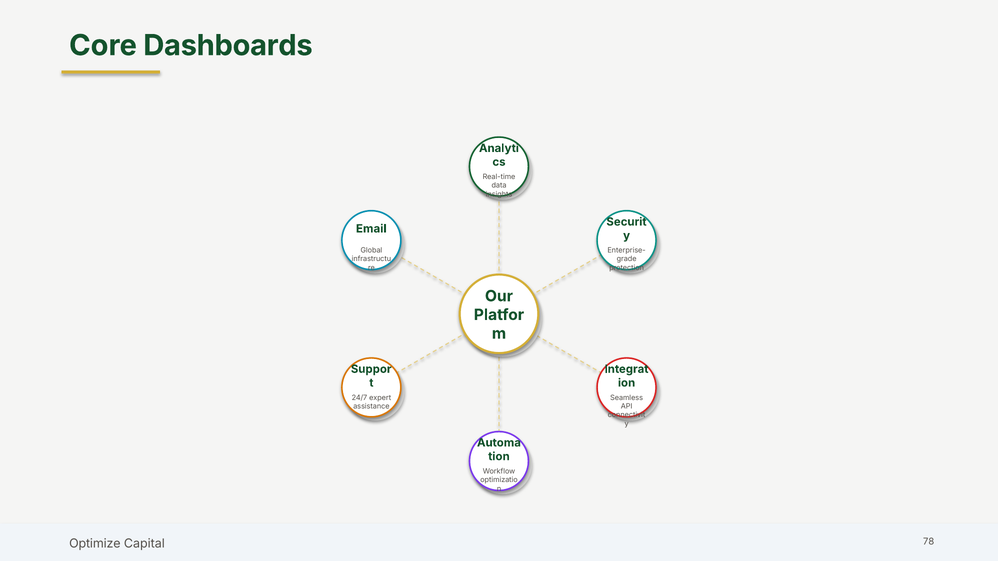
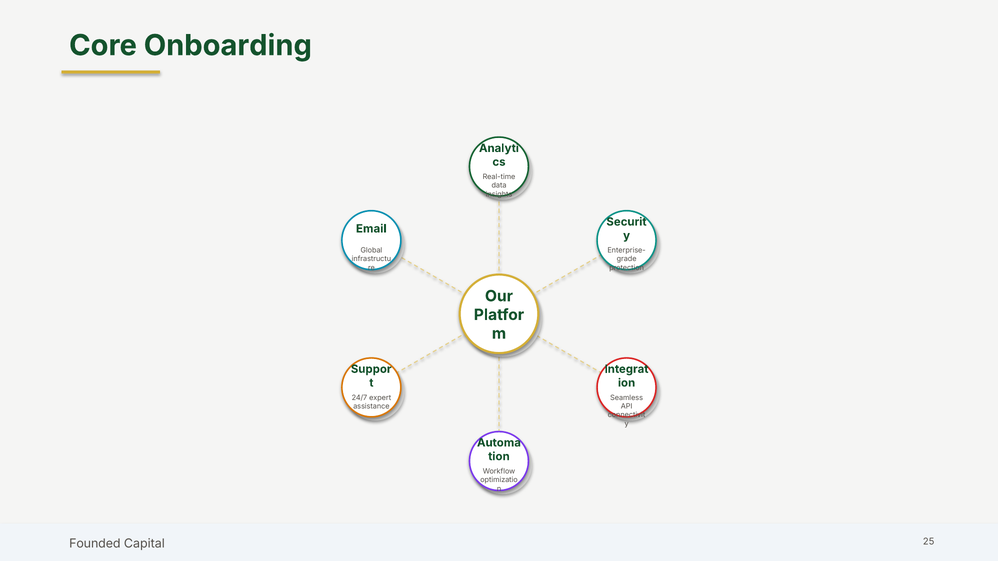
Dashboards: Dashboards -> Onboarding
Optimize: Optimize -> Founded
78: 78 -> 25
